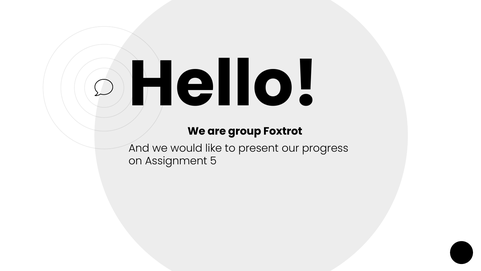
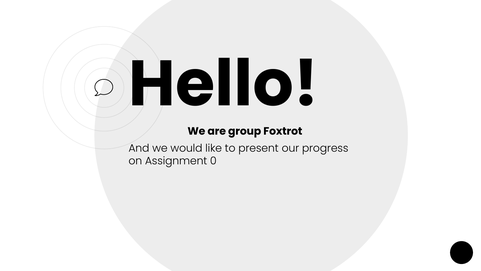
5: 5 -> 0
